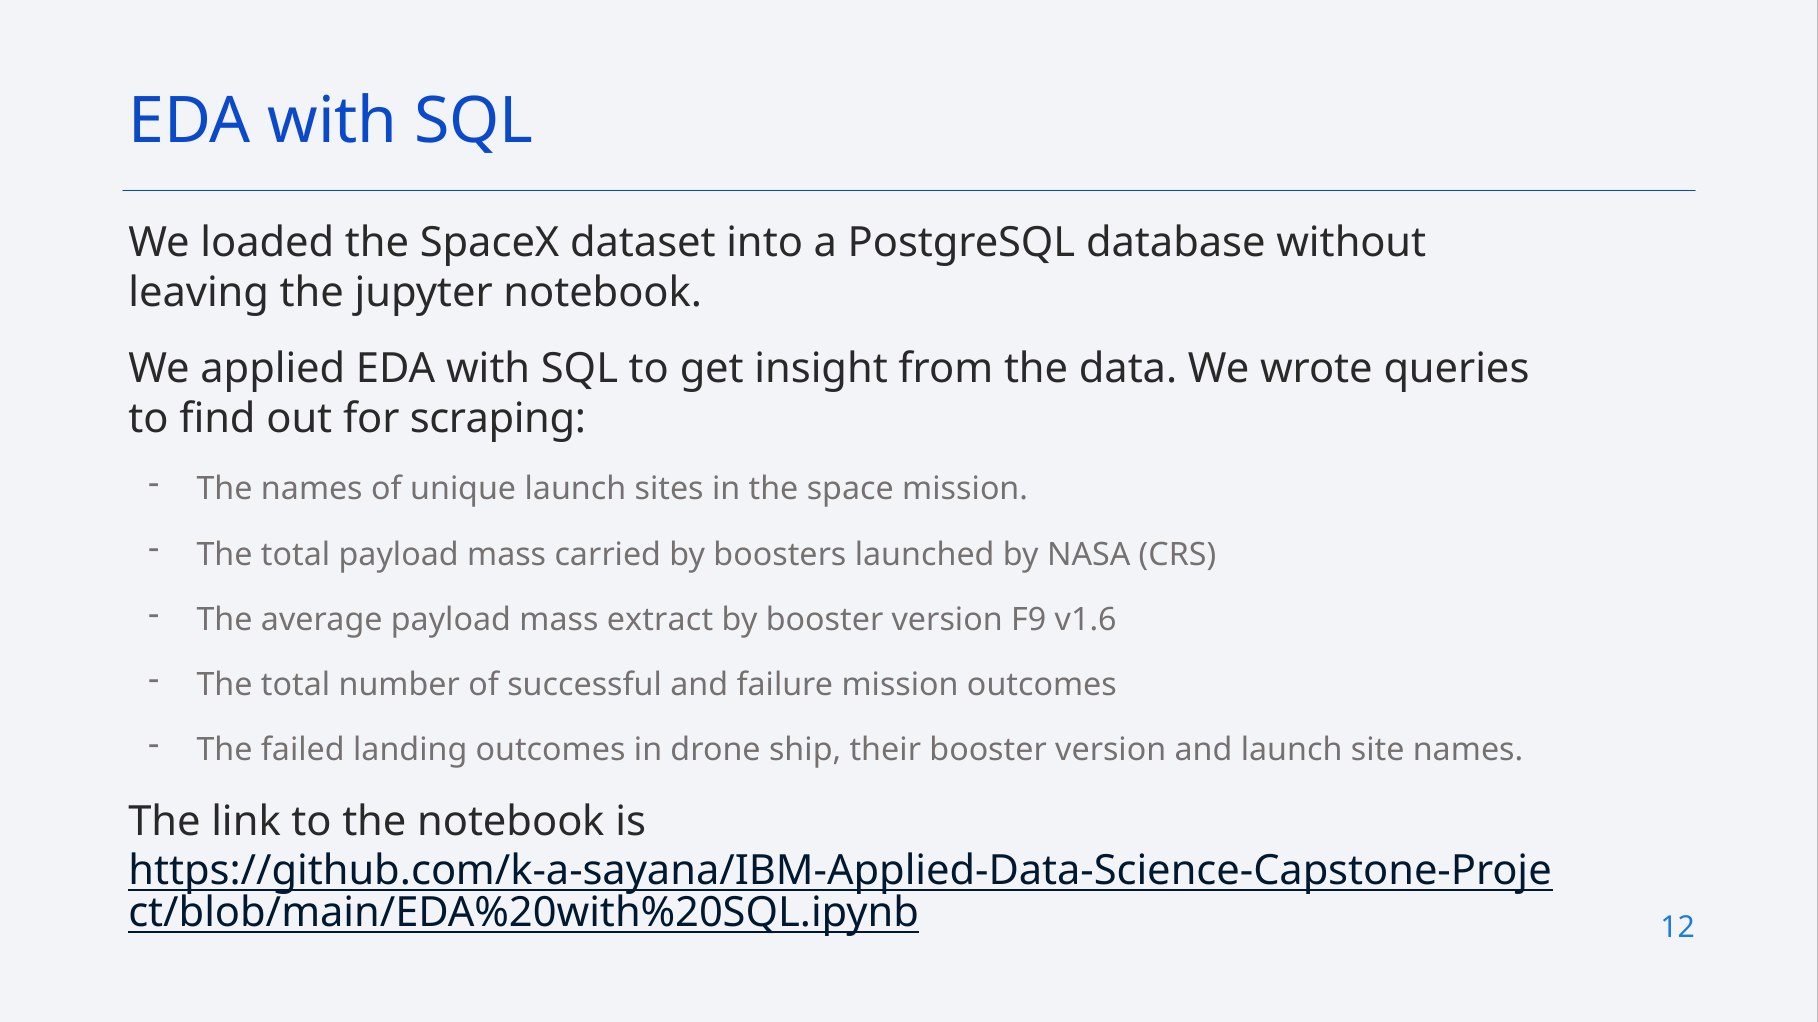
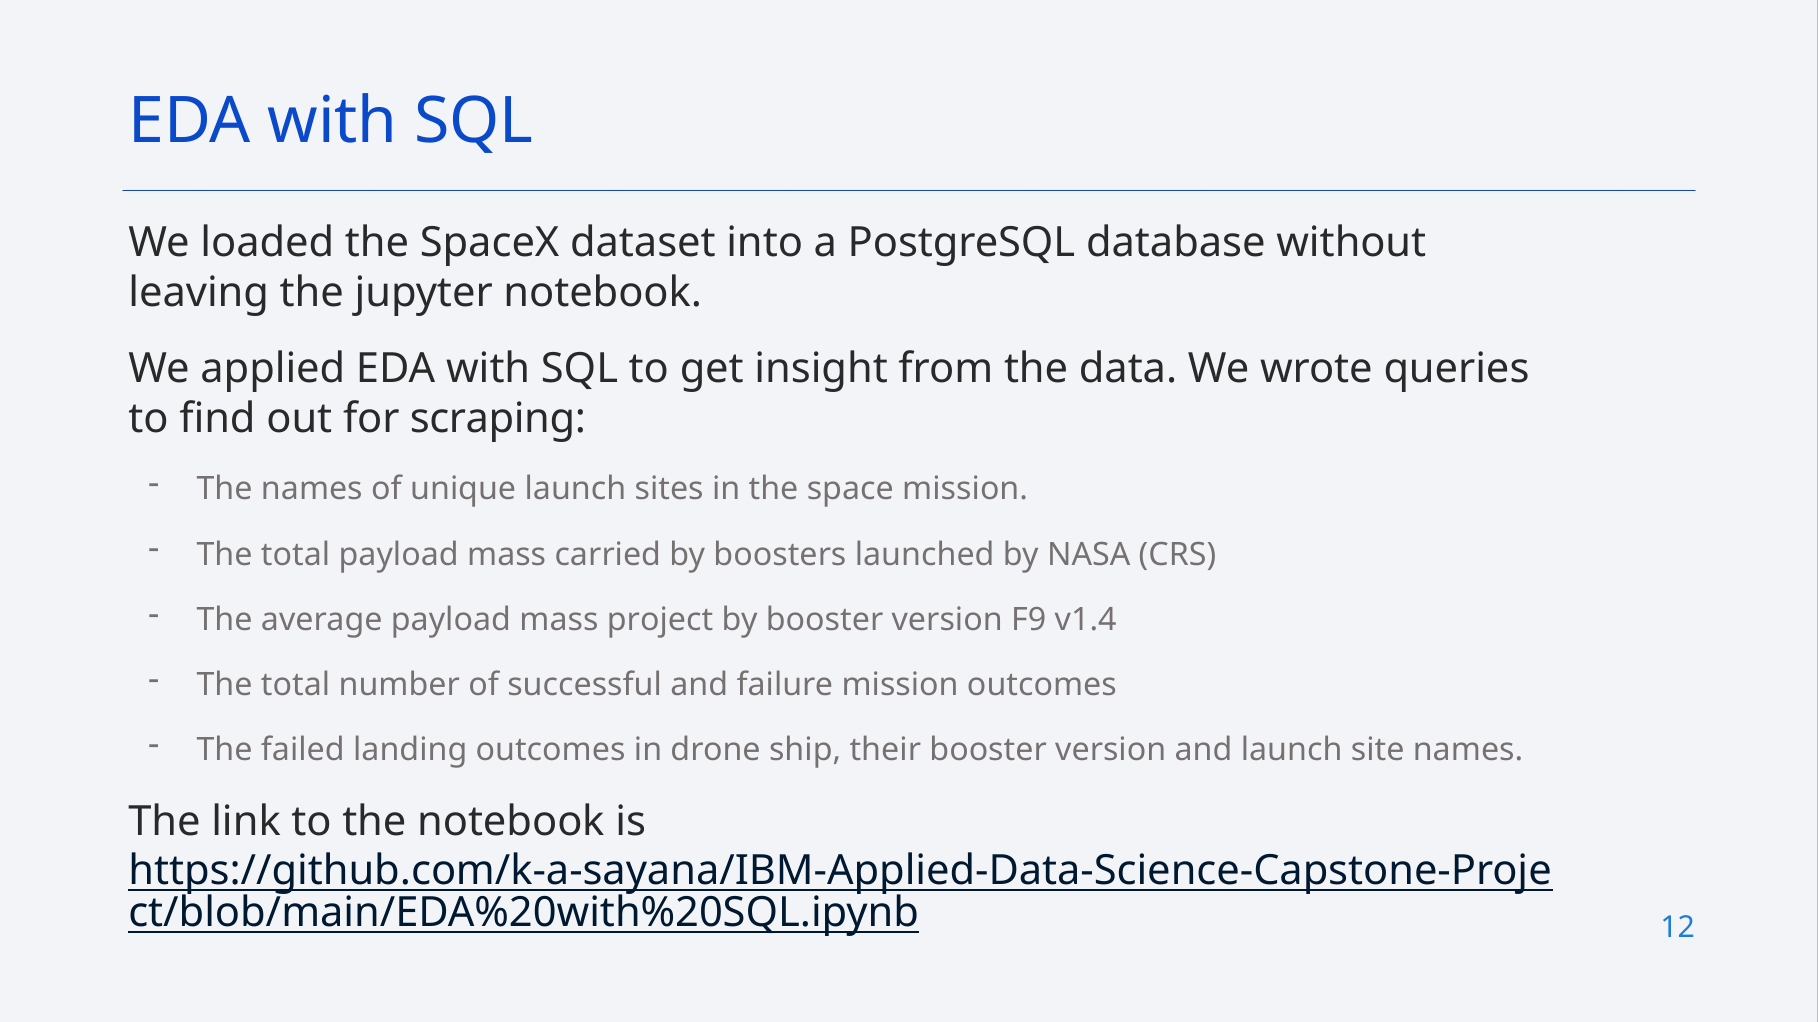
extract: extract -> project
v1.6: v1.6 -> v1.4
